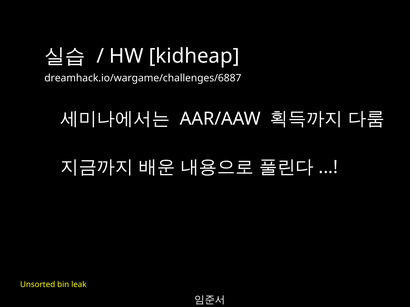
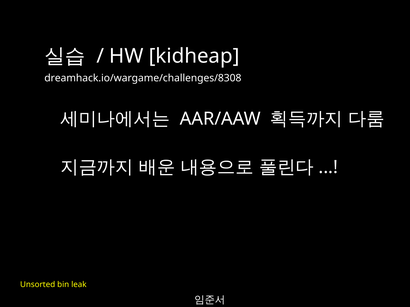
dreamhack.io/wargame/challenges/6887: dreamhack.io/wargame/challenges/6887 -> dreamhack.io/wargame/challenges/8308
